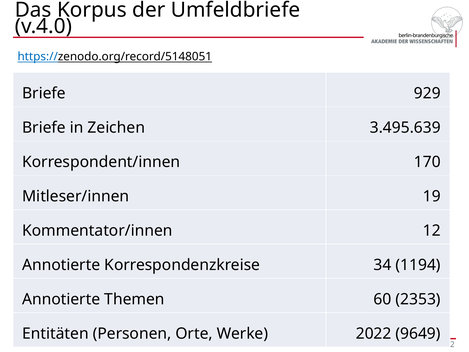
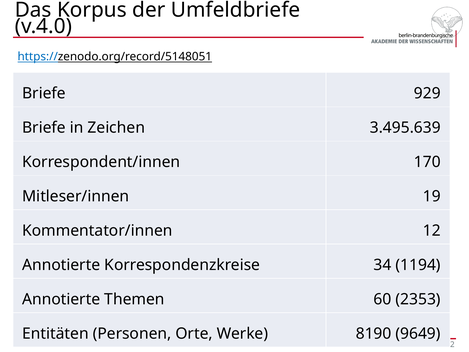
2022: 2022 -> 8190
